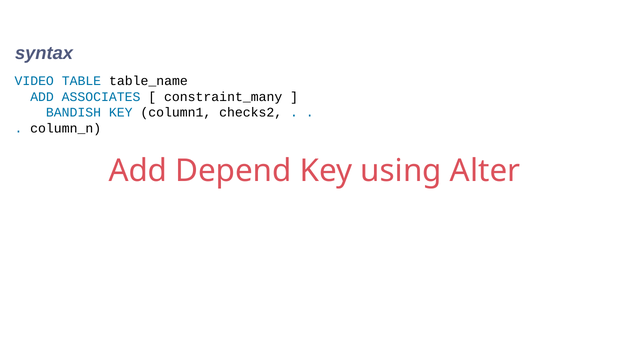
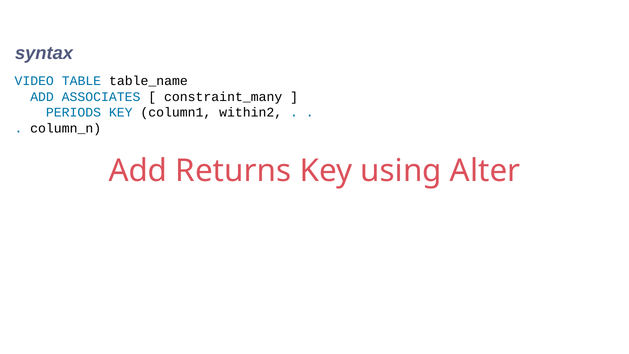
BANDISH: BANDISH -> PERIODS
checks2: checks2 -> within2
Depend: Depend -> Returns
